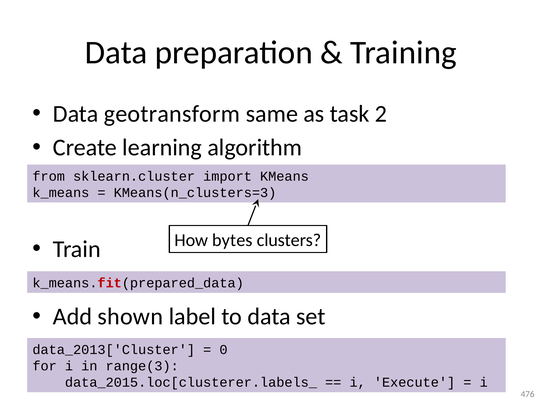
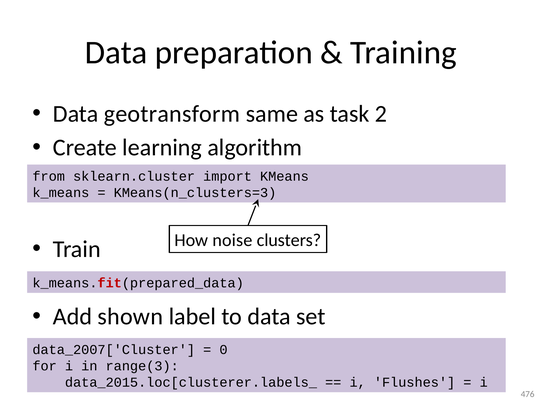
bytes: bytes -> noise
data_2013['Cluster: data_2013['Cluster -> data_2007['Cluster
Execute: Execute -> Flushes
